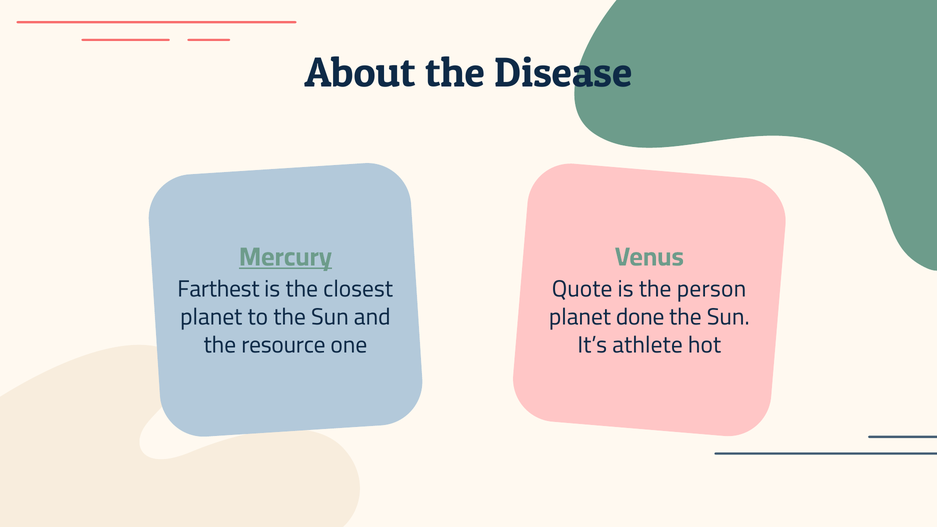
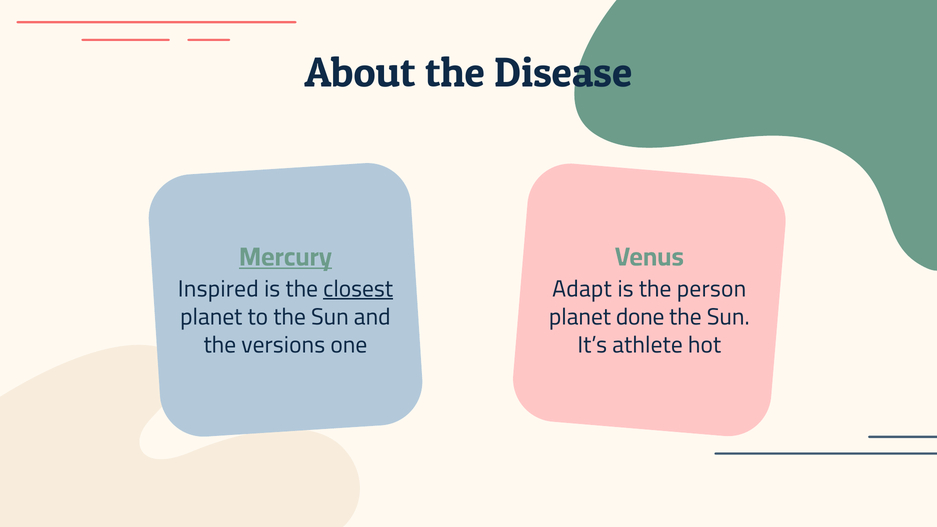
Farthest: Farthest -> Inspired
closest underline: none -> present
Quote: Quote -> Adapt
resource: resource -> versions
